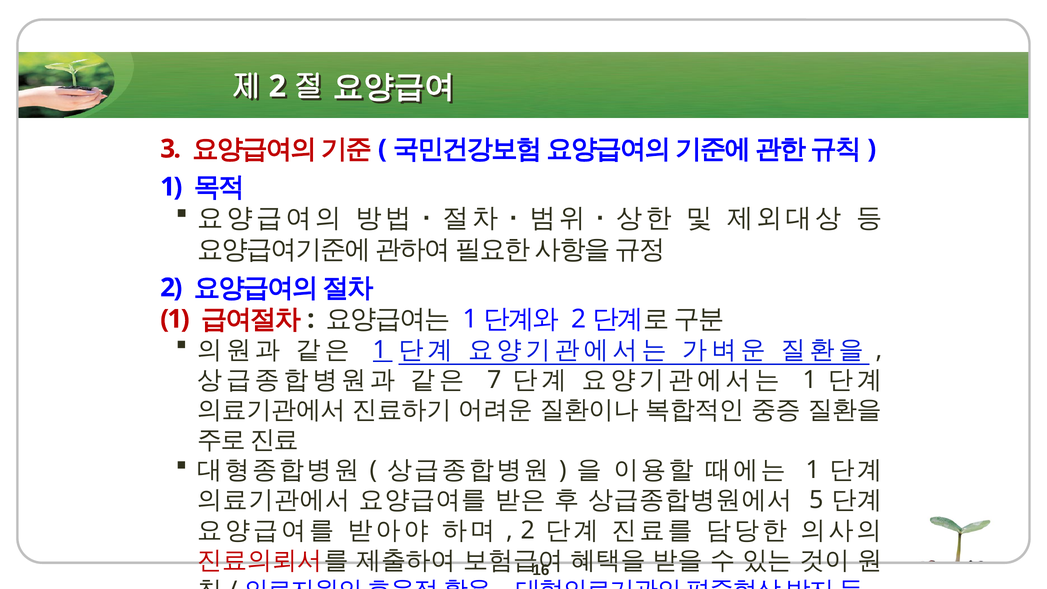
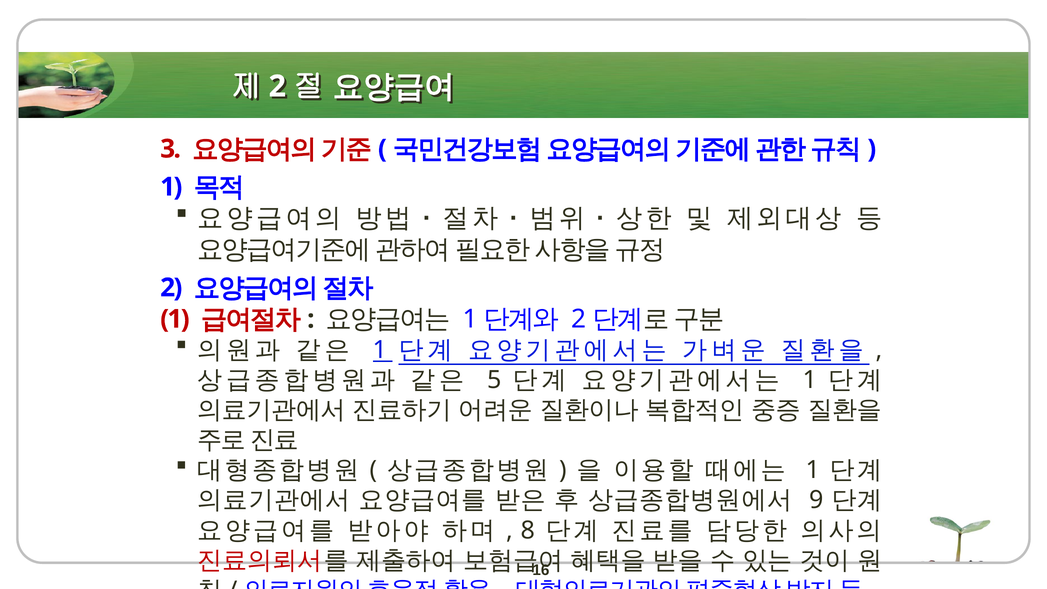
7: 7 -> 5
5: 5 -> 9
2 at (528, 530): 2 -> 8
